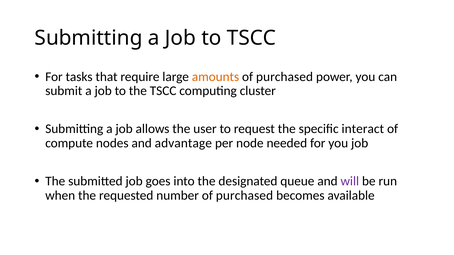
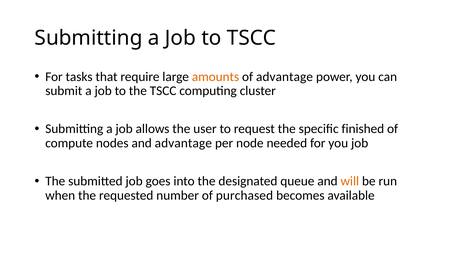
purchased at (285, 77): purchased -> advantage
interact: interact -> finished
will colour: purple -> orange
